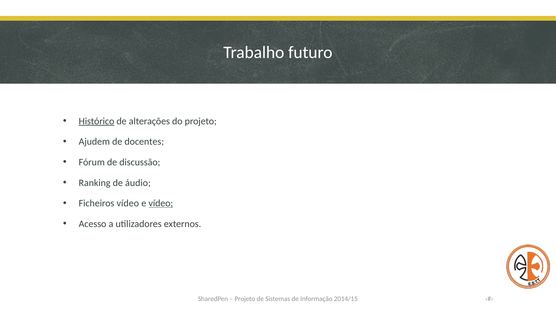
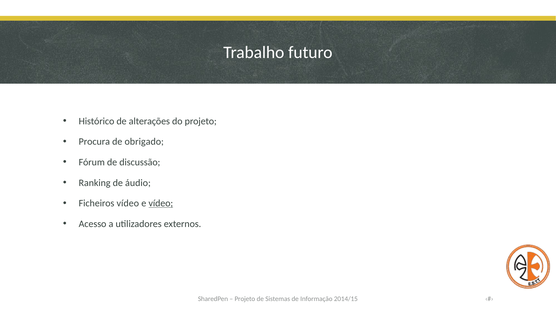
Histórico underline: present -> none
Ajudem: Ajudem -> Procura
docentes: docentes -> obrigado
